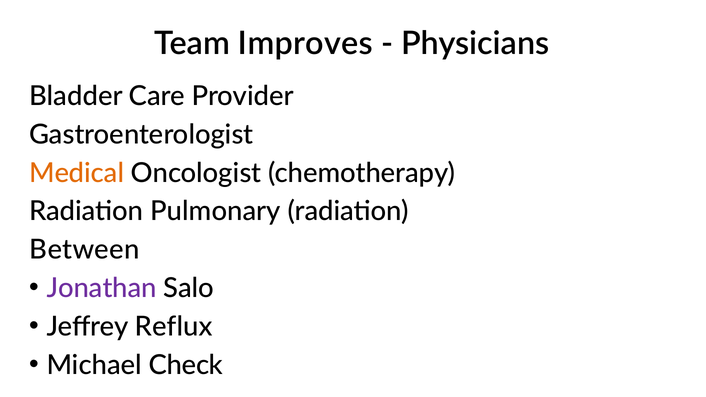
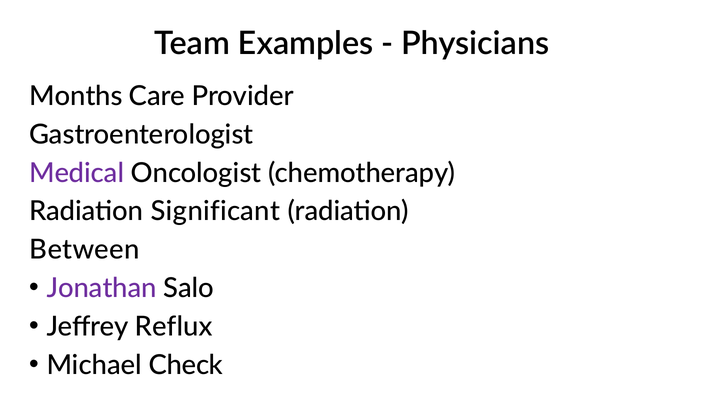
Improves: Improves -> Examples
Bladder: Bladder -> Months
Medical colour: orange -> purple
Pulmonary: Pulmonary -> Significant
